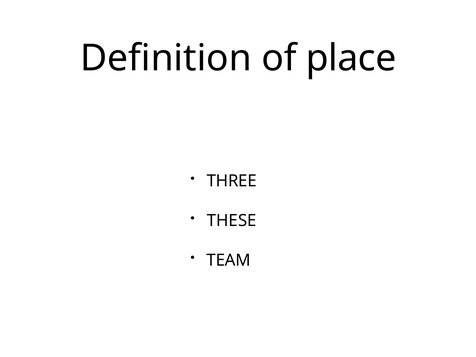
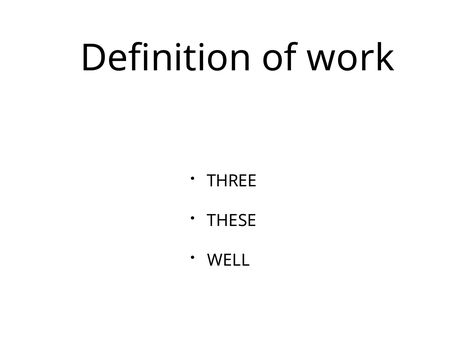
place: place -> work
TEAM: TEAM -> WELL
